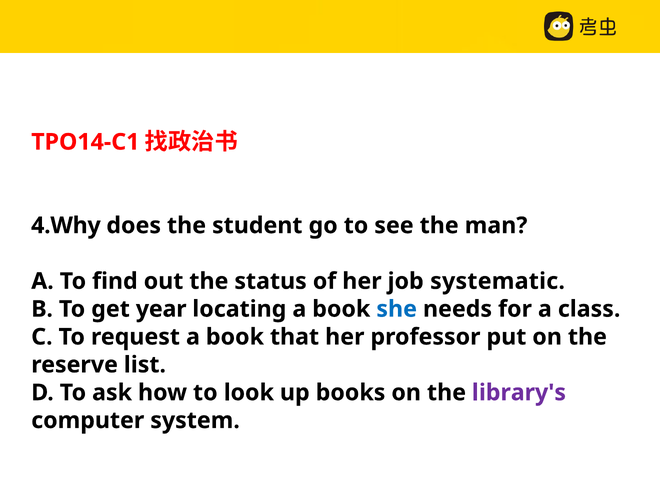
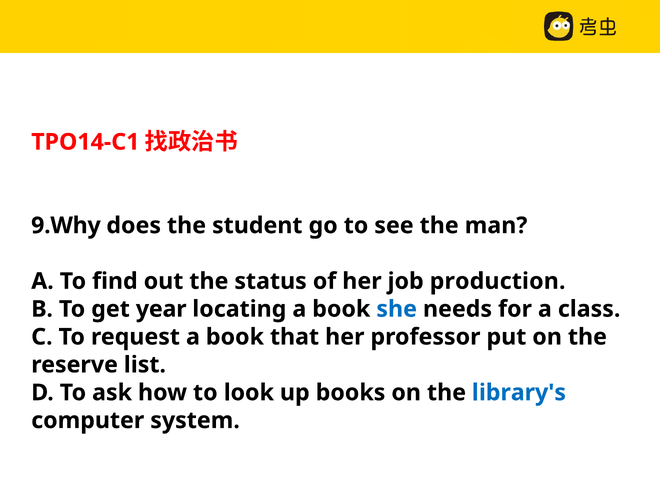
4.Why: 4.Why -> 9.Why
systematic: systematic -> production
library's colour: purple -> blue
